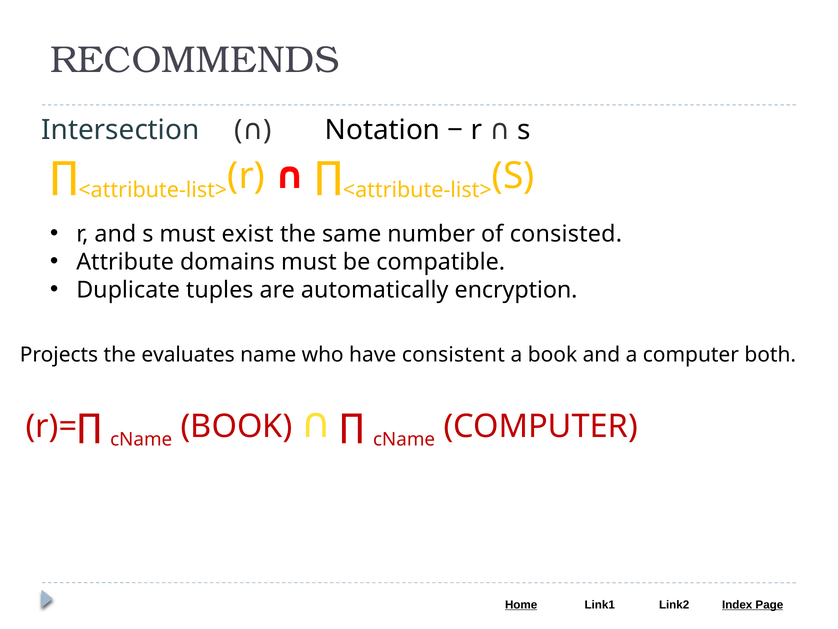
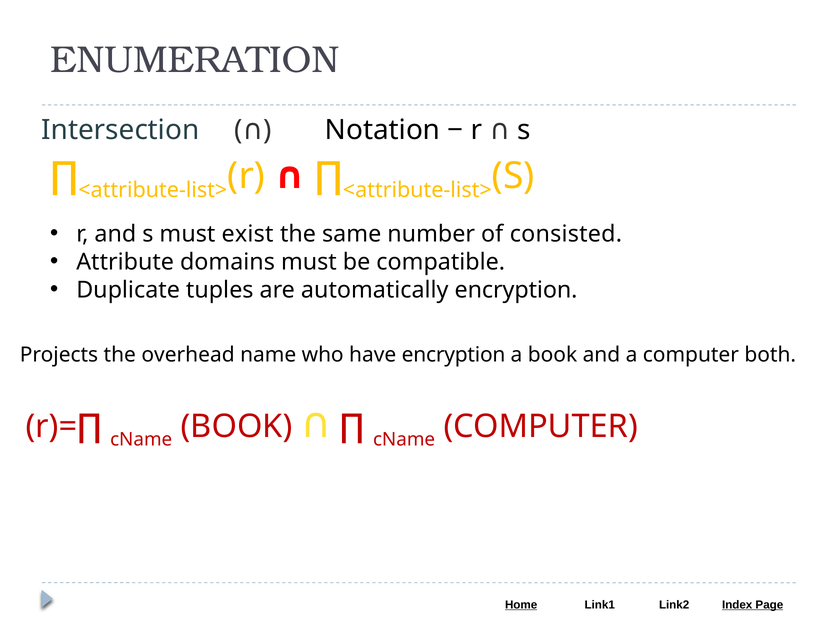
RECOMMENDS: RECOMMENDS -> ENUMERATION
evaluates: evaluates -> overhead
have consistent: consistent -> encryption
